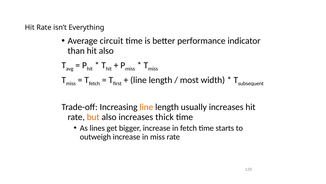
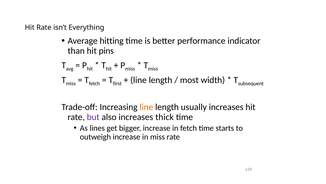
circuit: circuit -> hitting
hit also: also -> pins
but colour: orange -> purple
